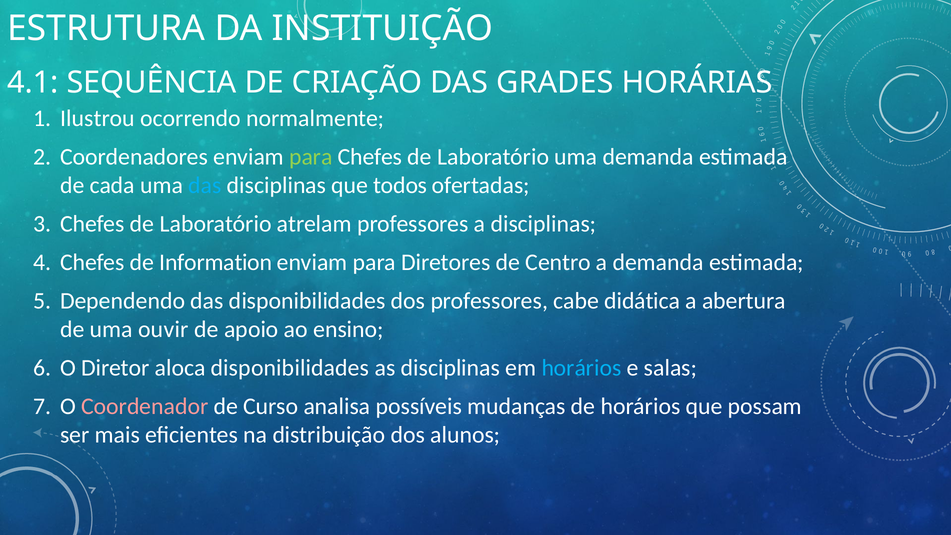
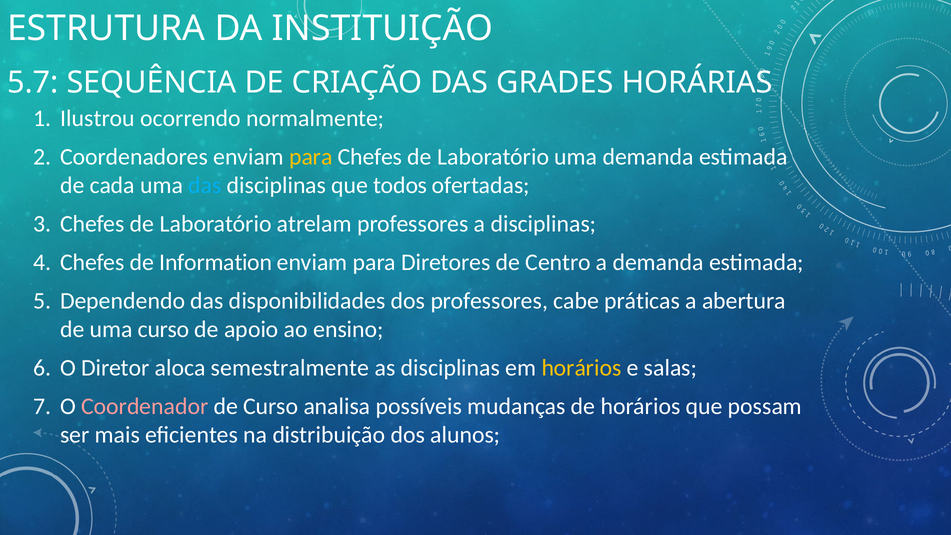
4.1: 4.1 -> 5.7
para at (311, 157) colour: light green -> yellow
didática: didática -> práticas
uma ouvir: ouvir -> curso
aloca disponibilidades: disponibilidades -> semestralmente
horários at (581, 368) colour: light blue -> yellow
